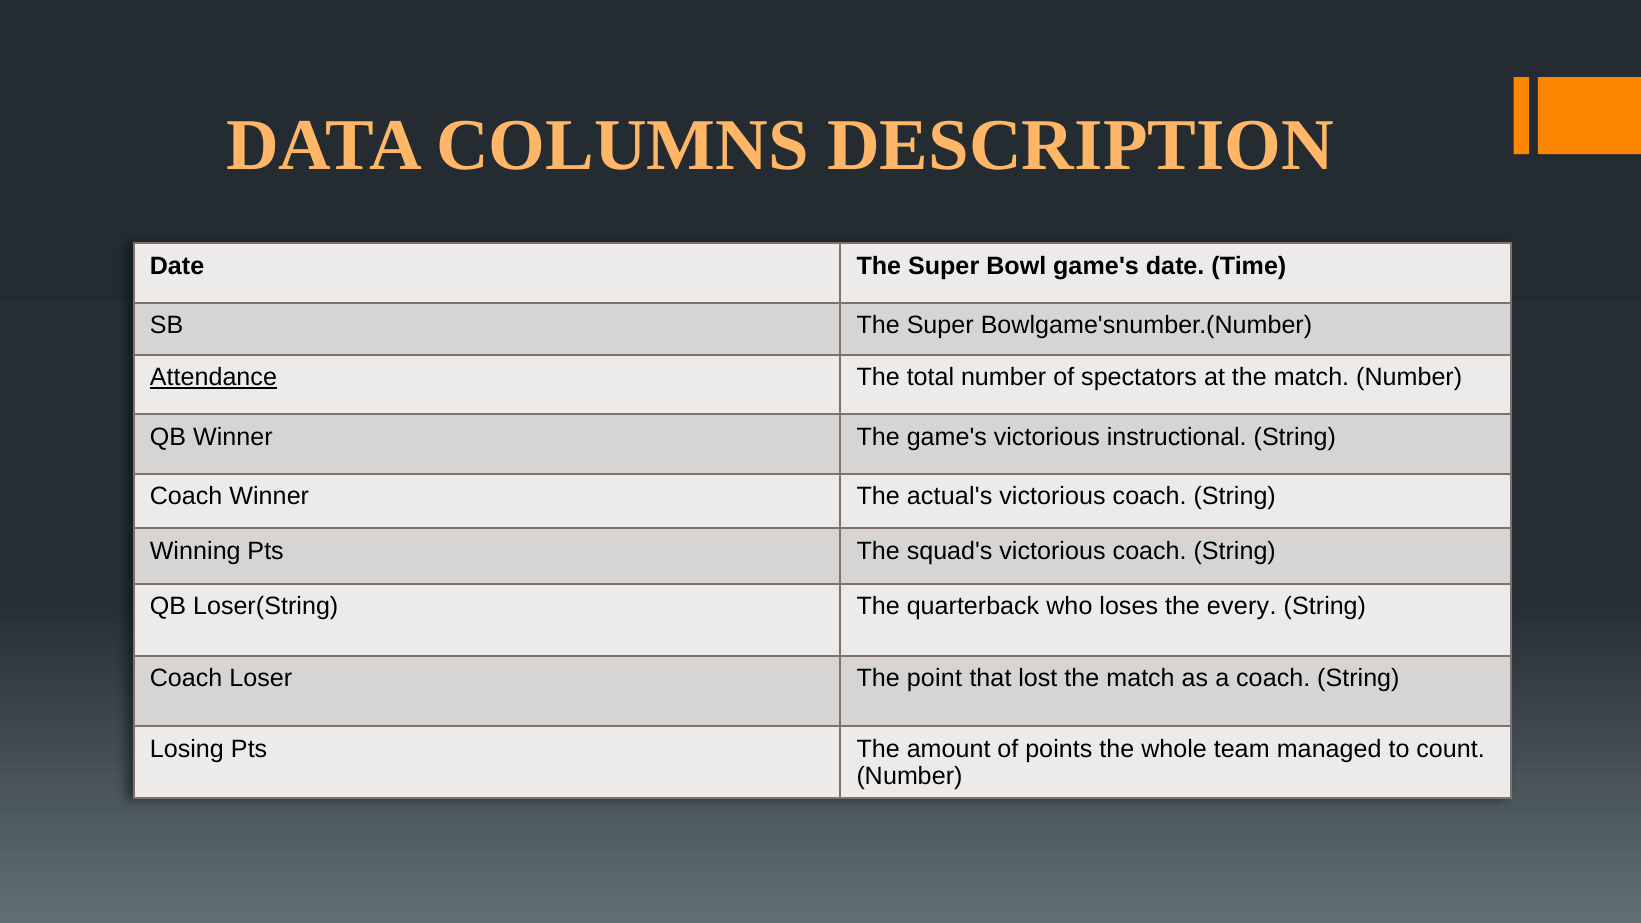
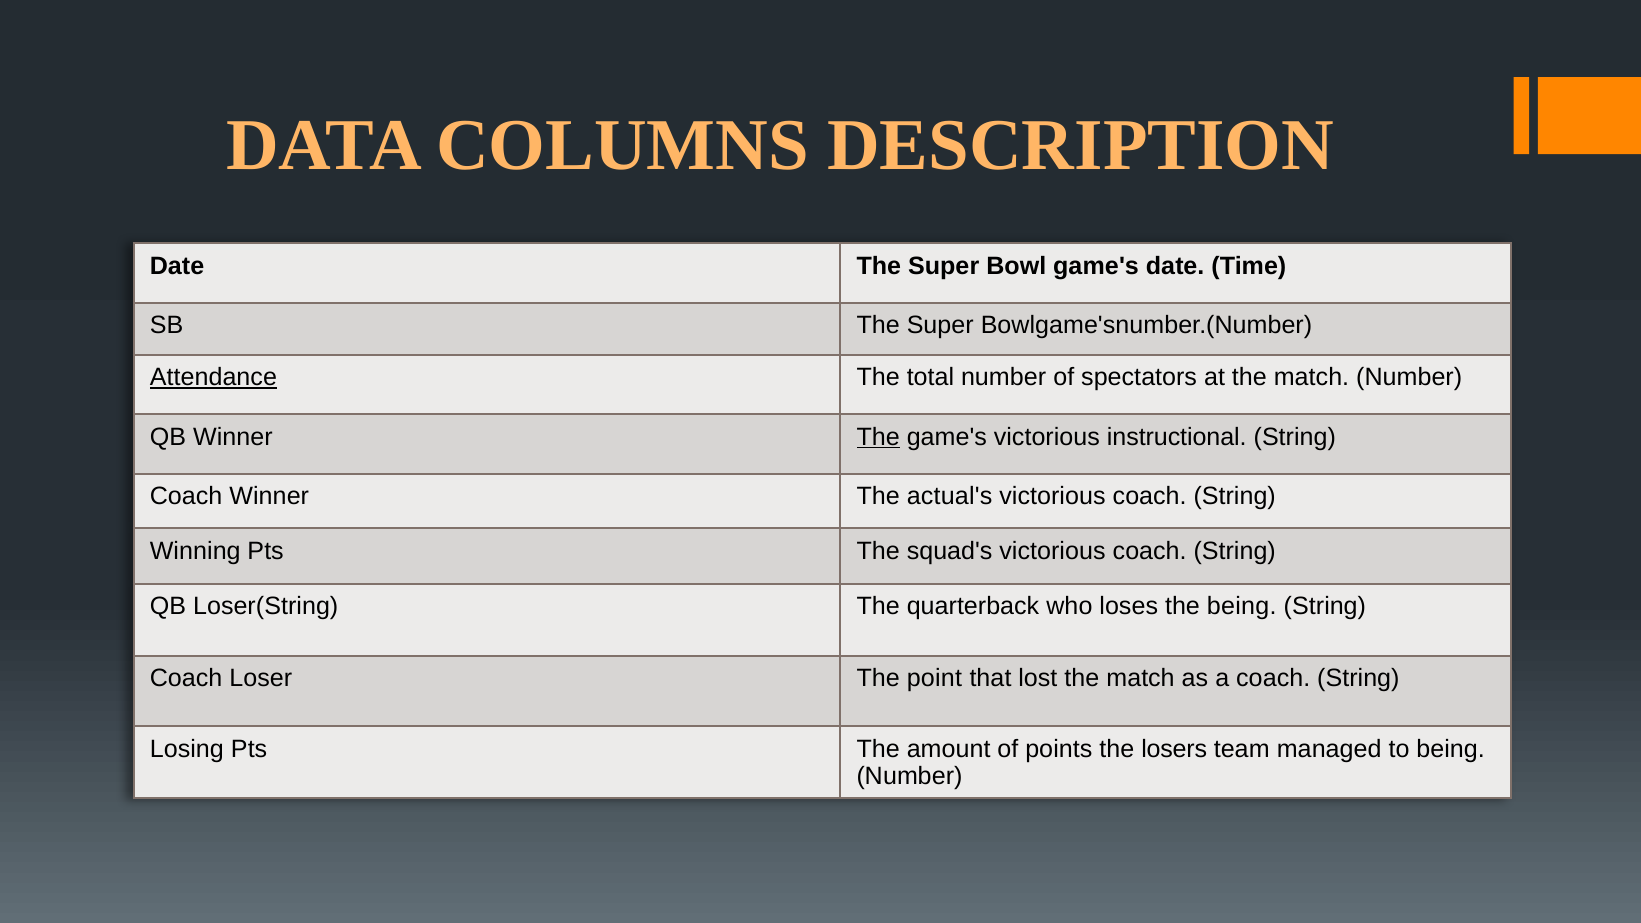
The at (878, 437) underline: none -> present
the every: every -> being
whole: whole -> losers
to count: count -> being
